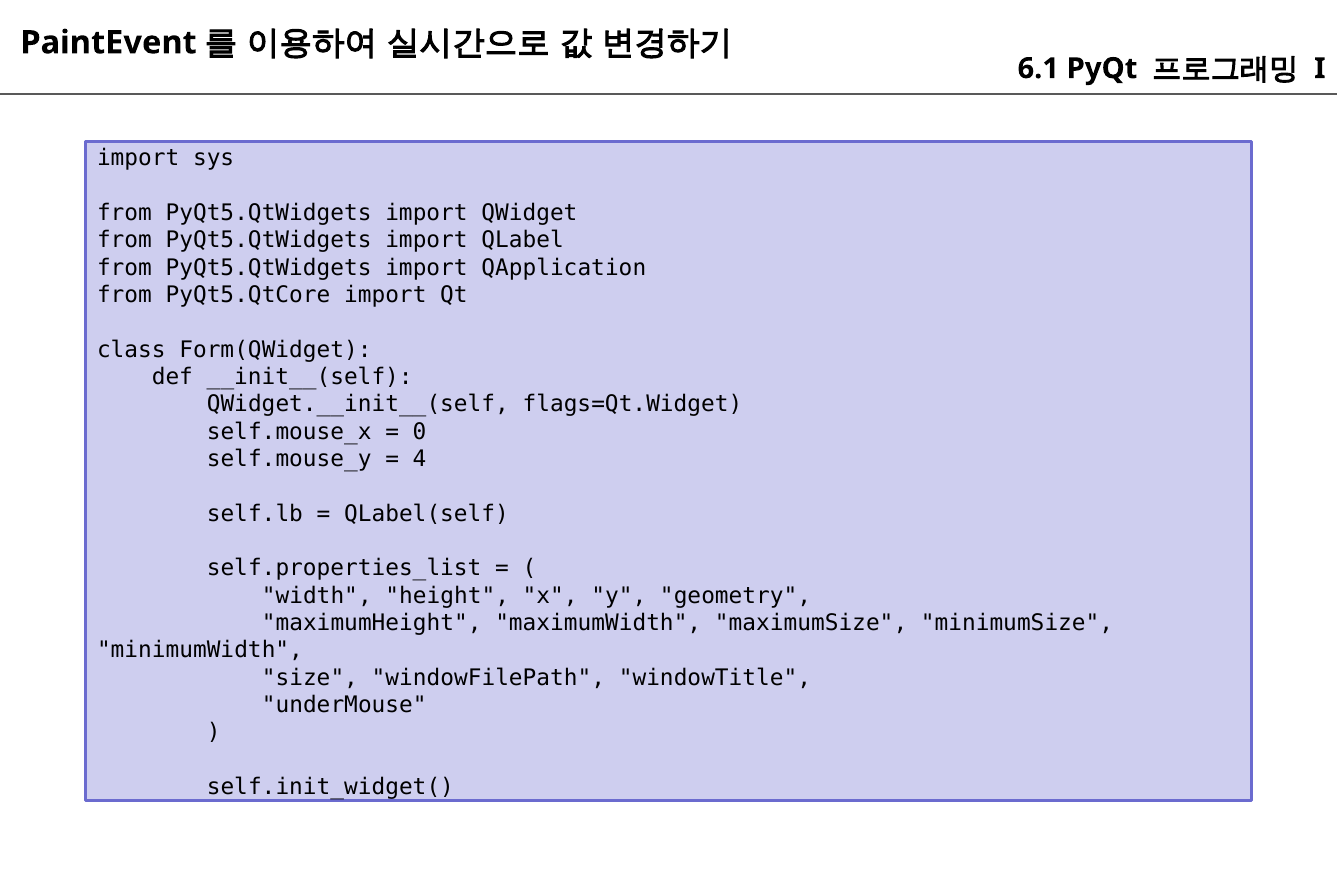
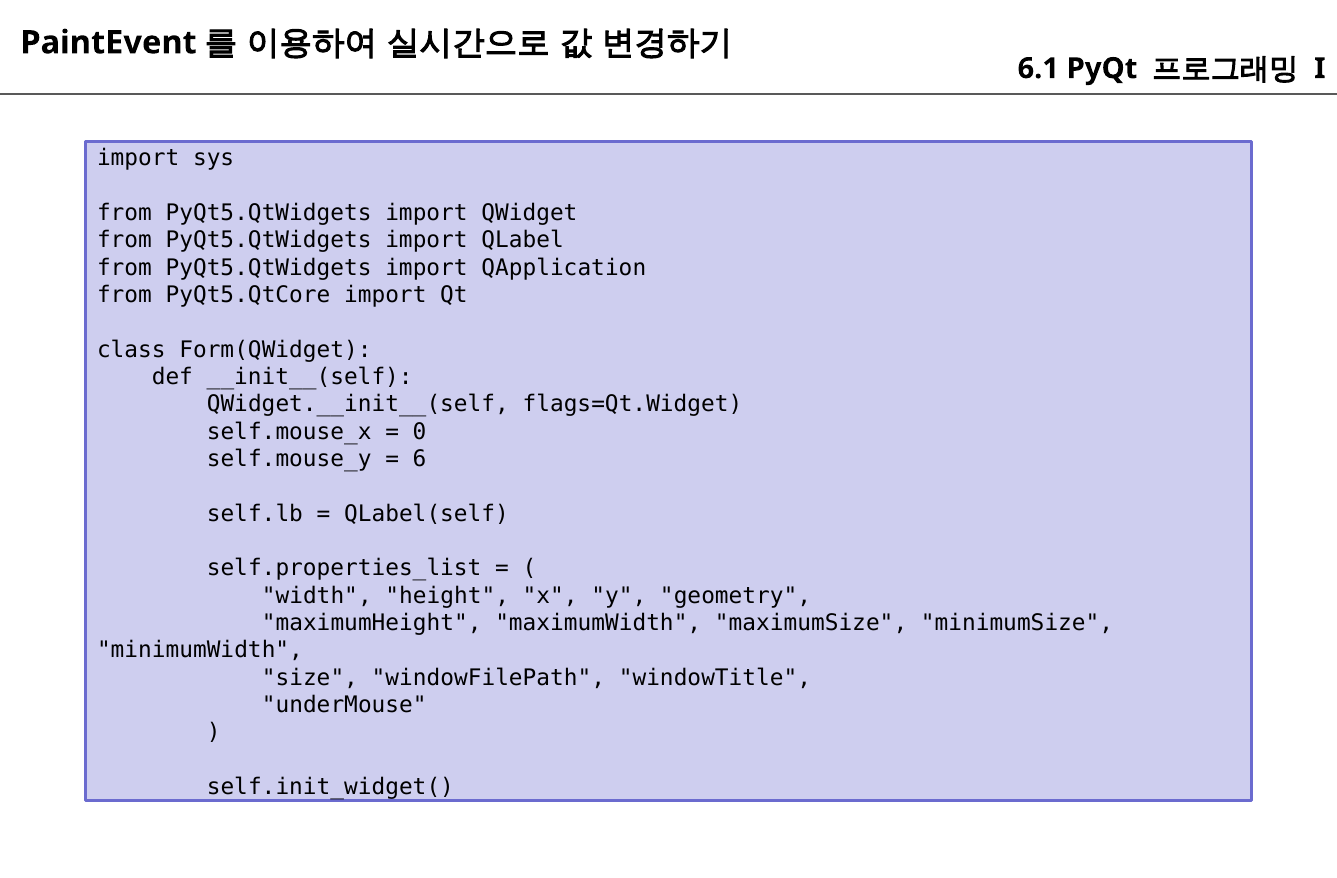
4: 4 -> 6
